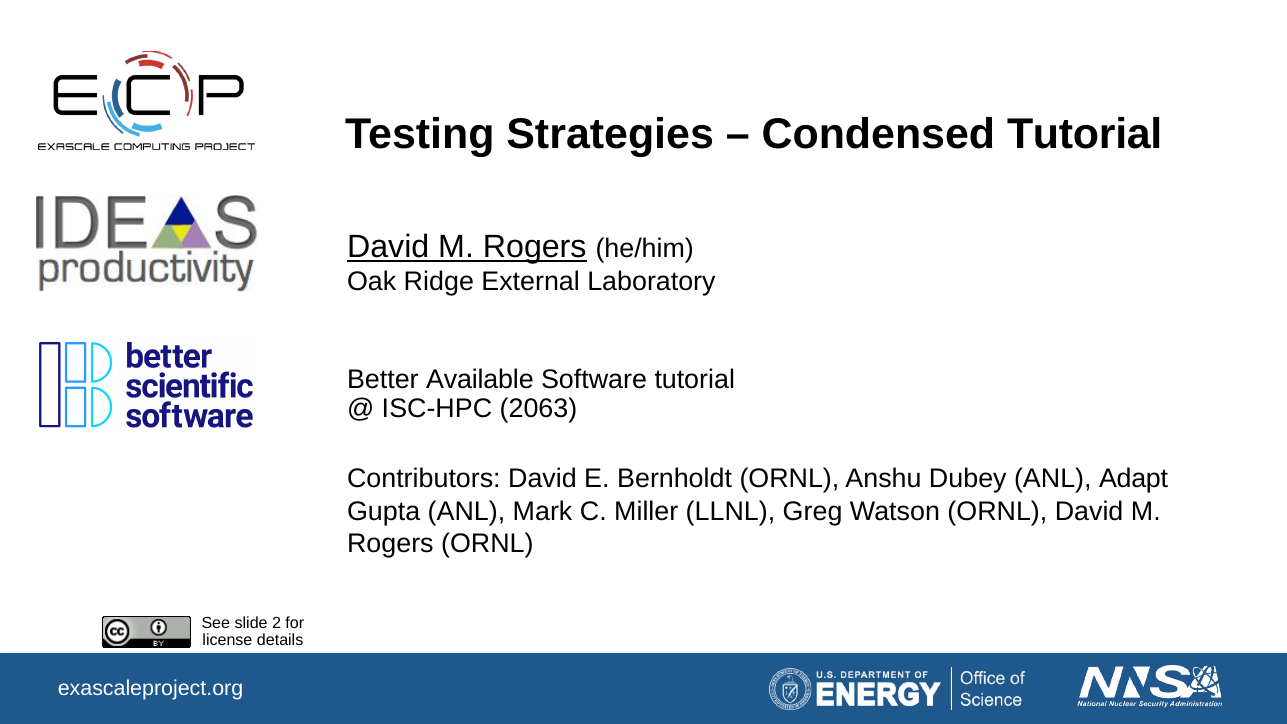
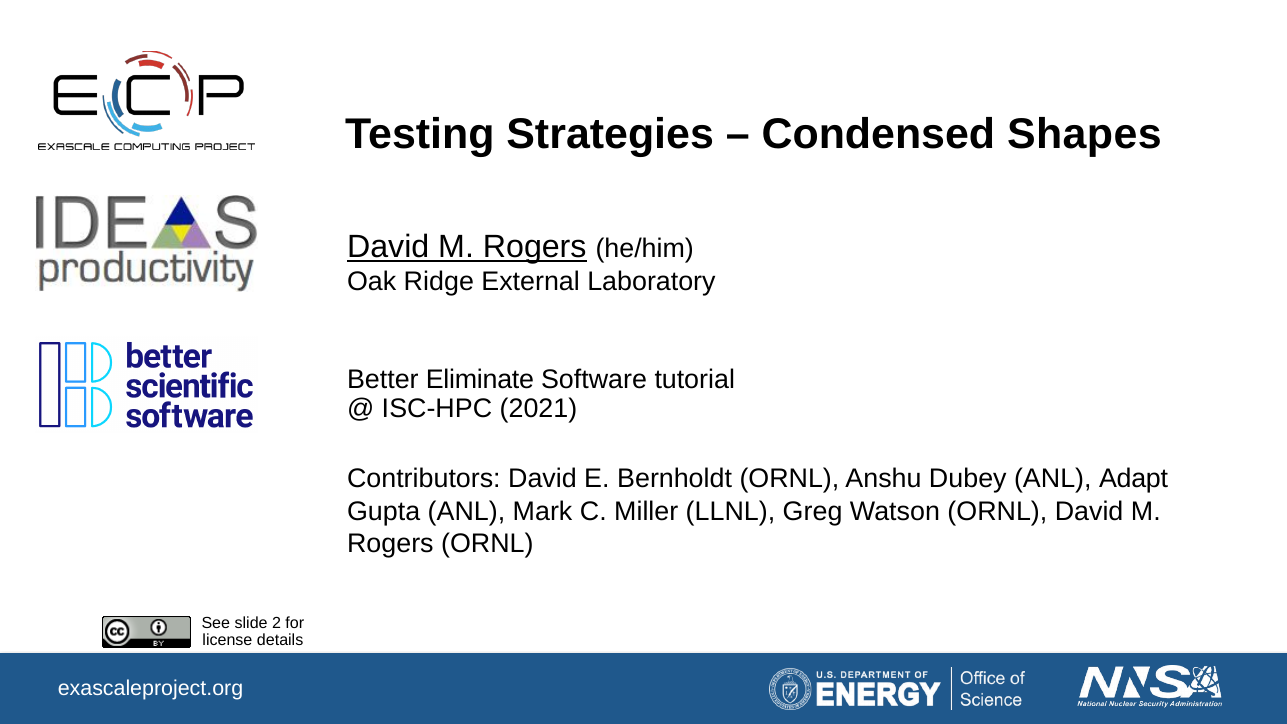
Condensed Tutorial: Tutorial -> Shapes
Available: Available -> Eliminate
2063: 2063 -> 2021
